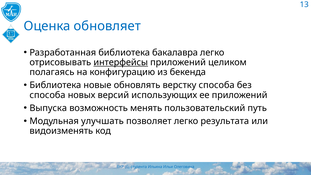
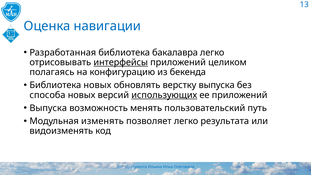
обновляет: обновляет -> навигации
Библиотека новые: новые -> новых
верстку способа: способа -> выпуска
использующих underline: none -> present
улучшать: улучшать -> изменять
